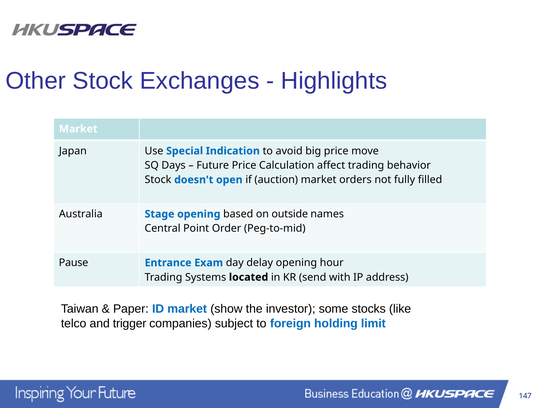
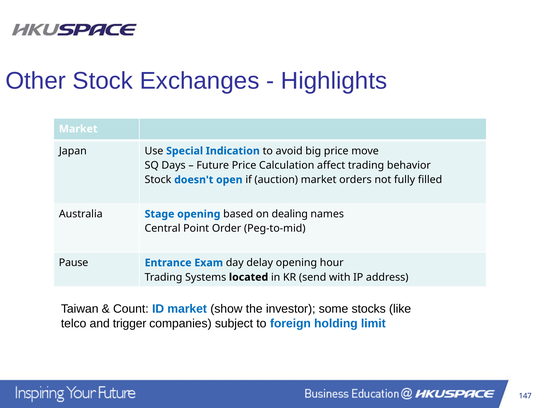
outside: outside -> dealing
Paper: Paper -> Count
